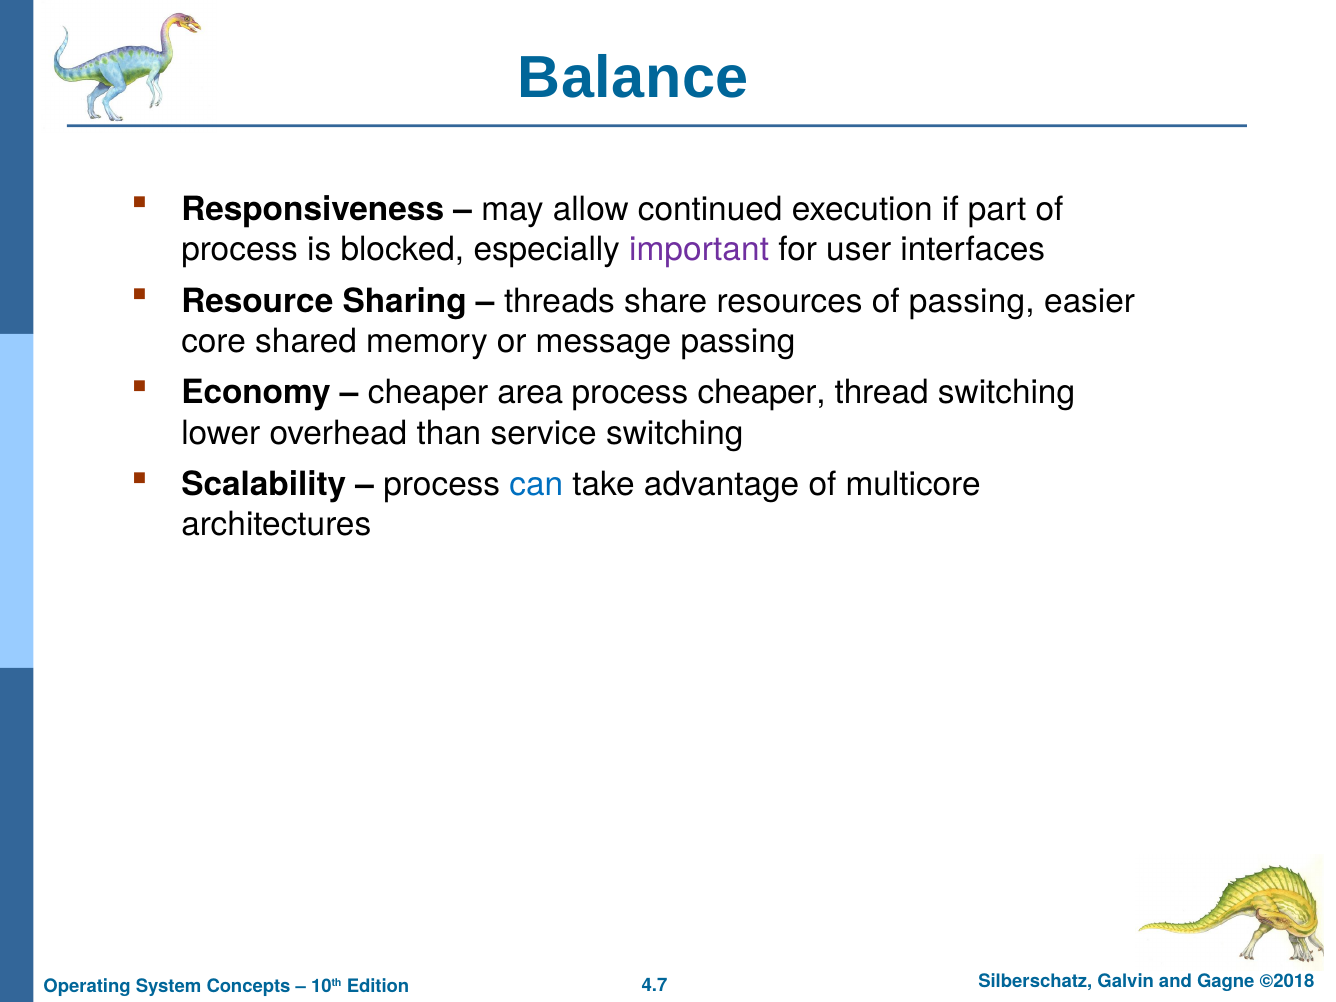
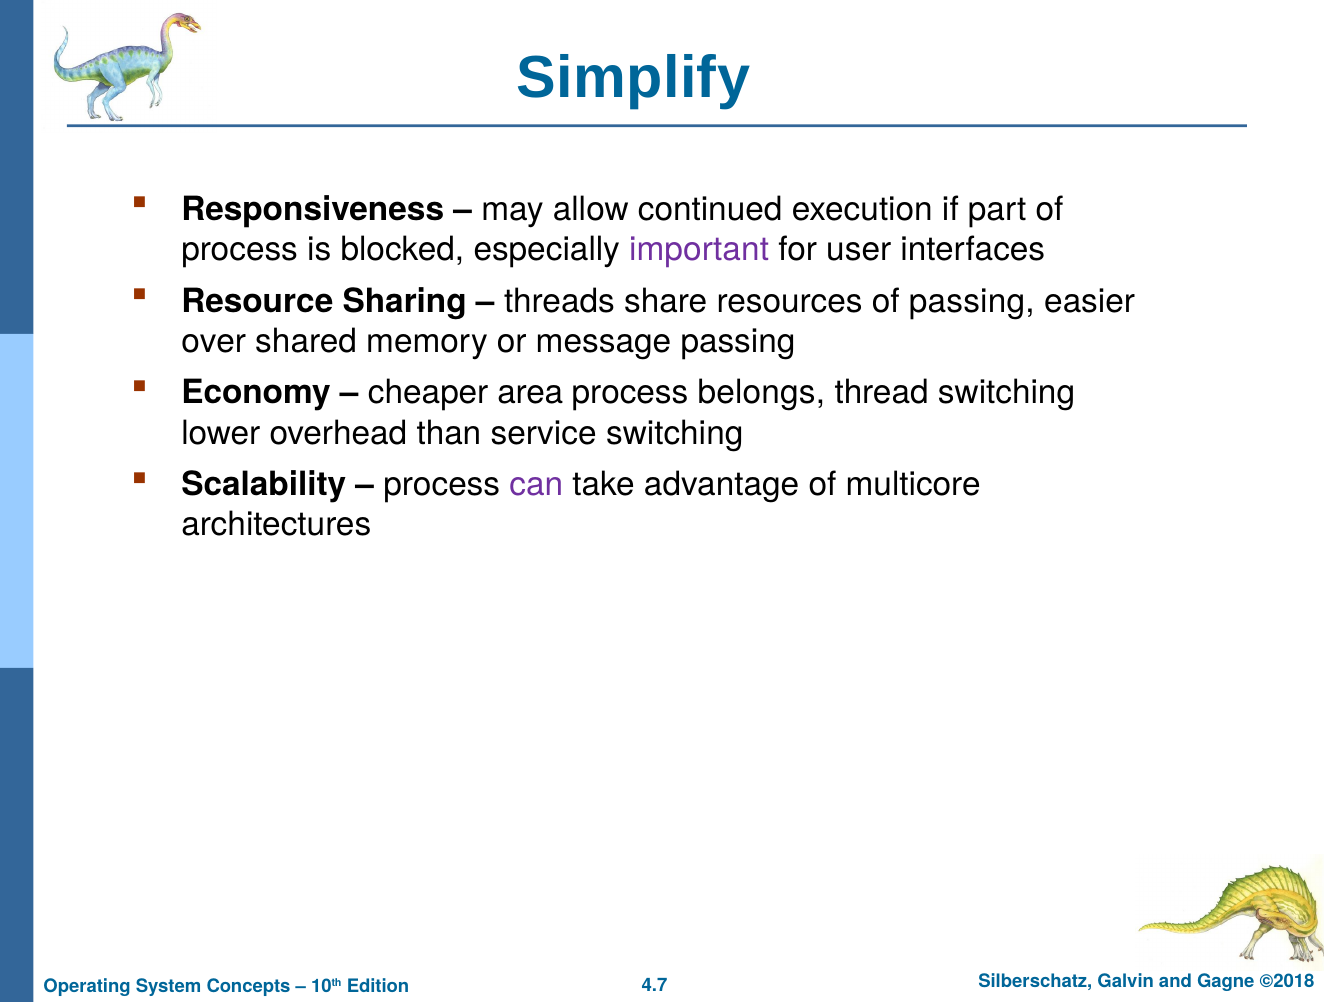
Balance: Balance -> Simplify
core: core -> over
process cheaper: cheaper -> belongs
can colour: blue -> purple
